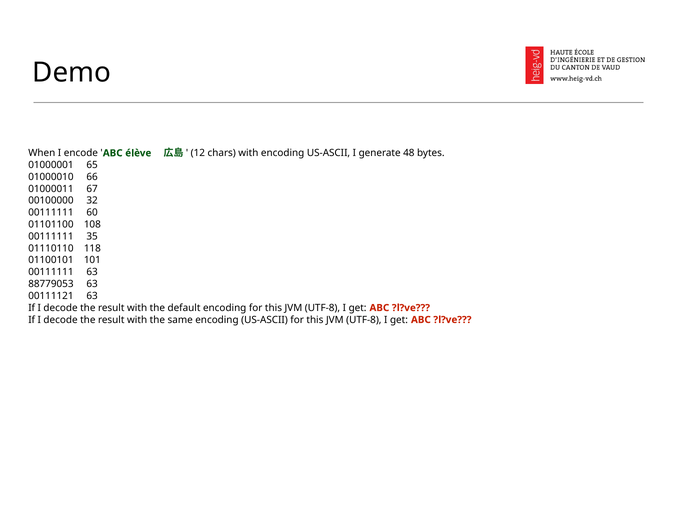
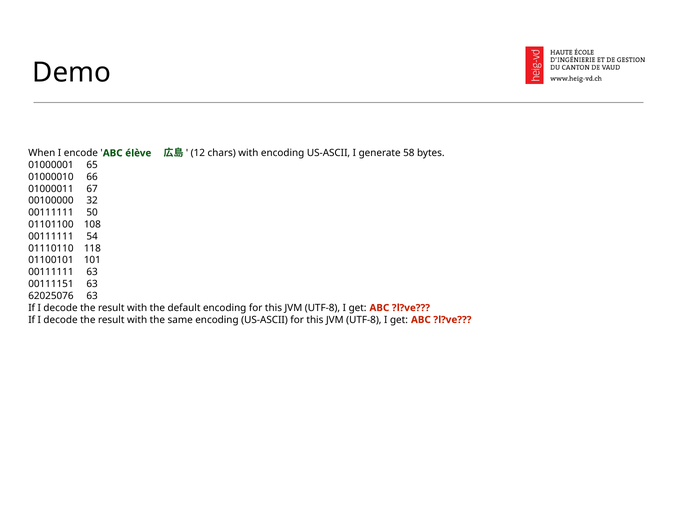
48: 48 -> 58
60: 60 -> 50
35: 35 -> 54
88779053: 88779053 -> 00111151
00111121: 00111121 -> 62025076
